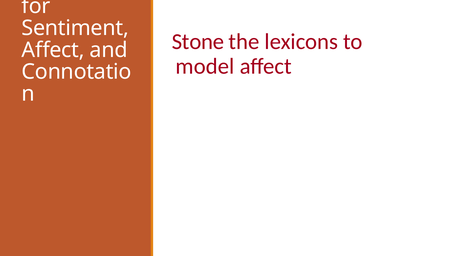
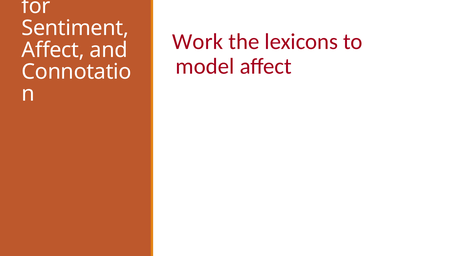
Stone: Stone -> Work
